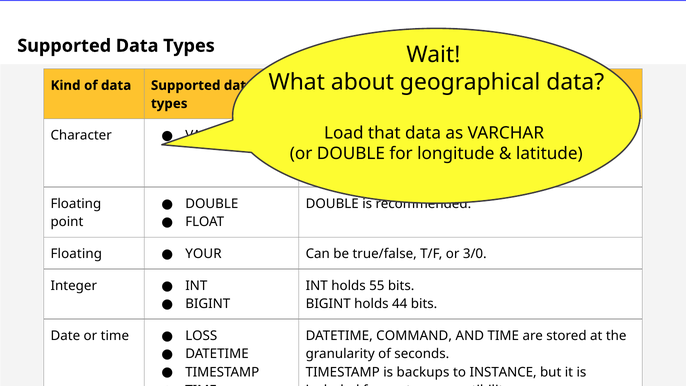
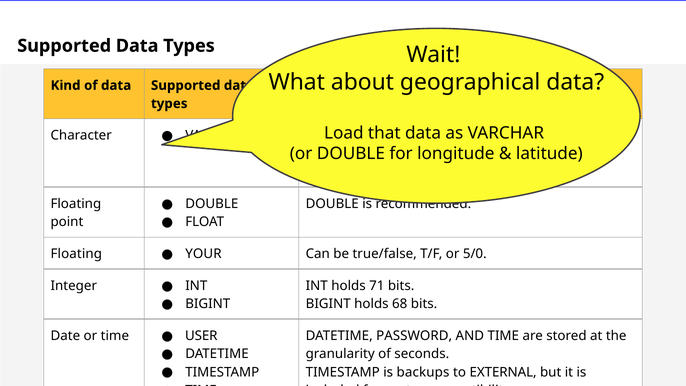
3/0: 3/0 -> 5/0
55: 55 -> 71
44: 44 -> 68
LOSS: LOSS -> USER
COMMAND: COMMAND -> PASSWORD
INSTANCE: INSTANCE -> EXTERNAL
